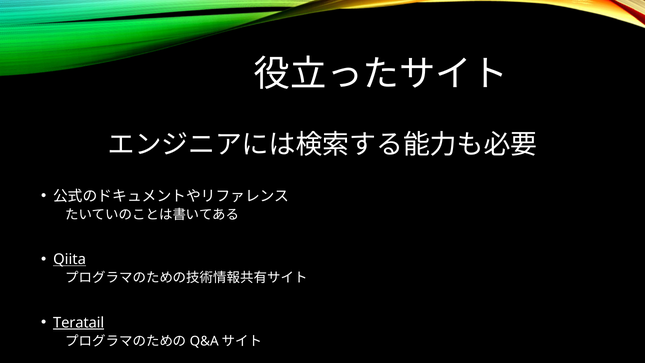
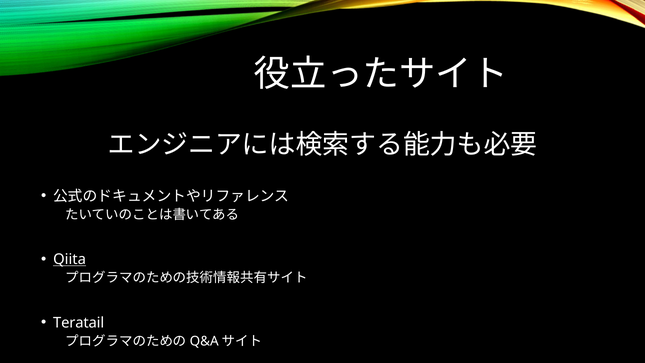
Teratail underline: present -> none
